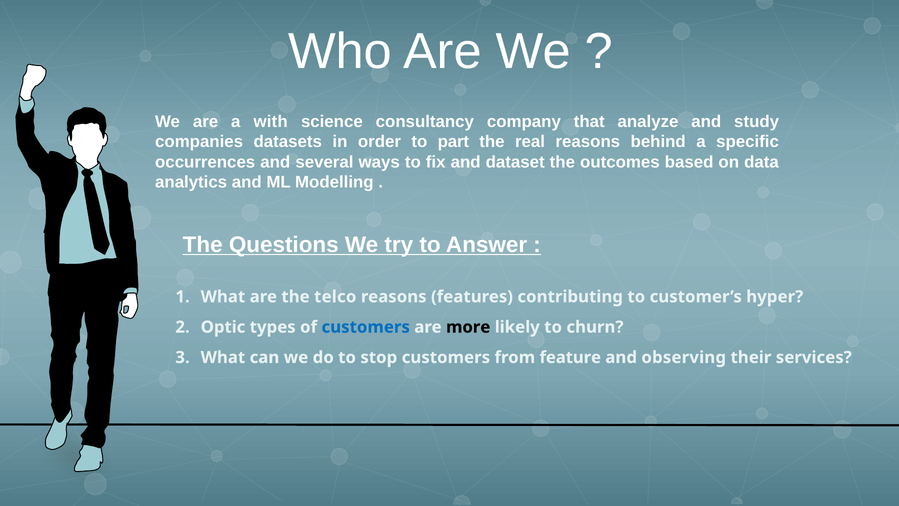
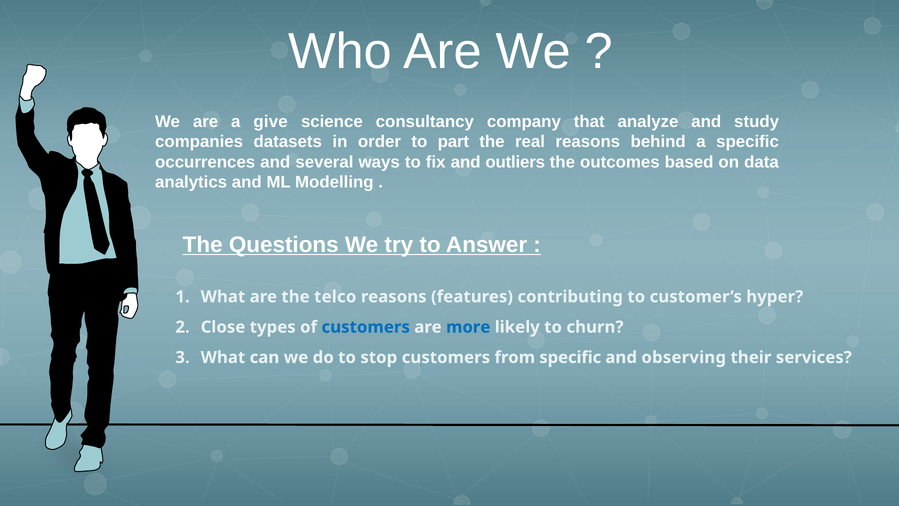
with: with -> give
dataset: dataset -> outliers
Optic: Optic -> Close
more colour: black -> blue
from feature: feature -> specific
